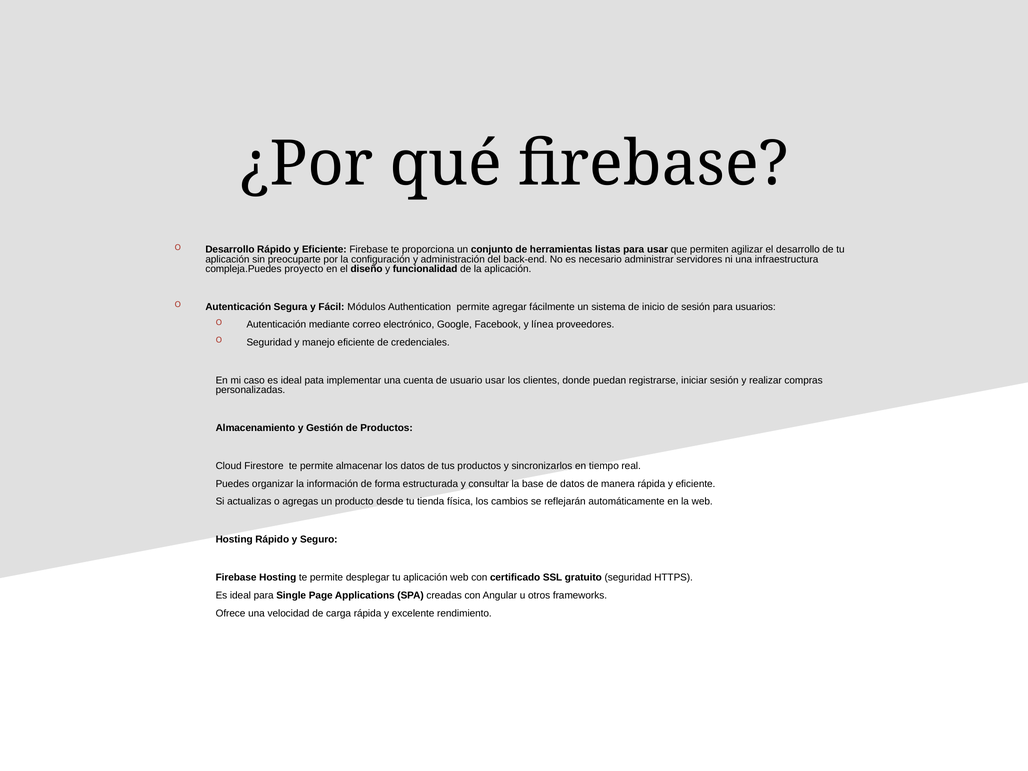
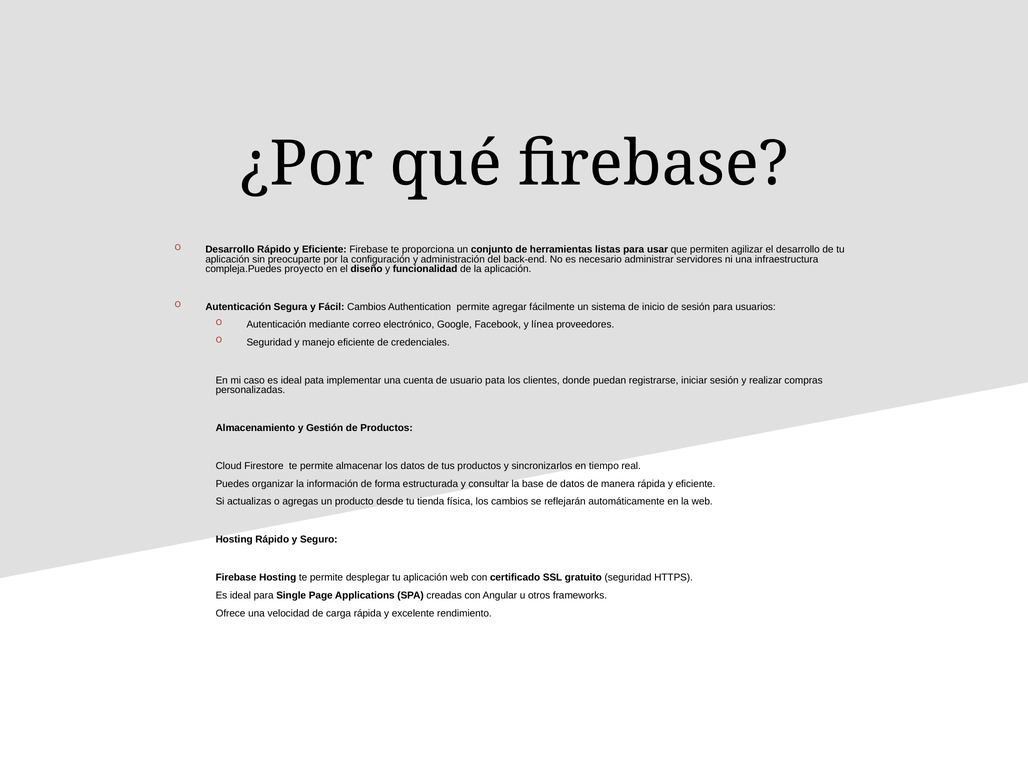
Fácil Módulos: Módulos -> Cambios
usuario usar: usar -> pata
